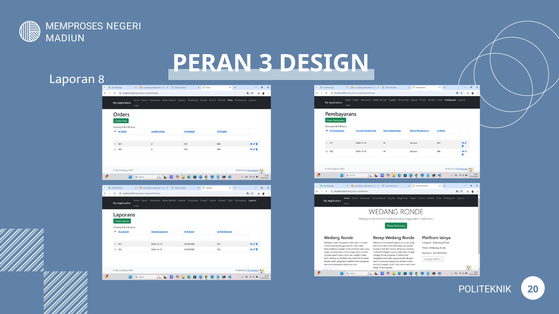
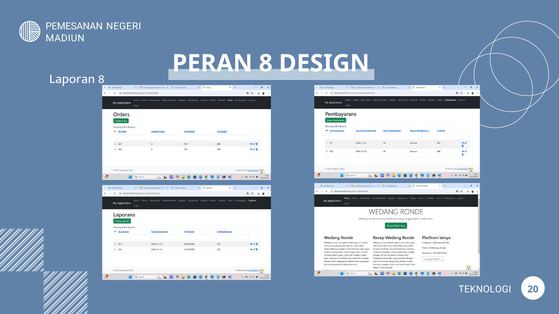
MEMPROSES: MEMPROSES -> PEMESANAN
PERAN 3: 3 -> 8
POLITEKNIK: POLITEKNIK -> TEKNOLOGI
